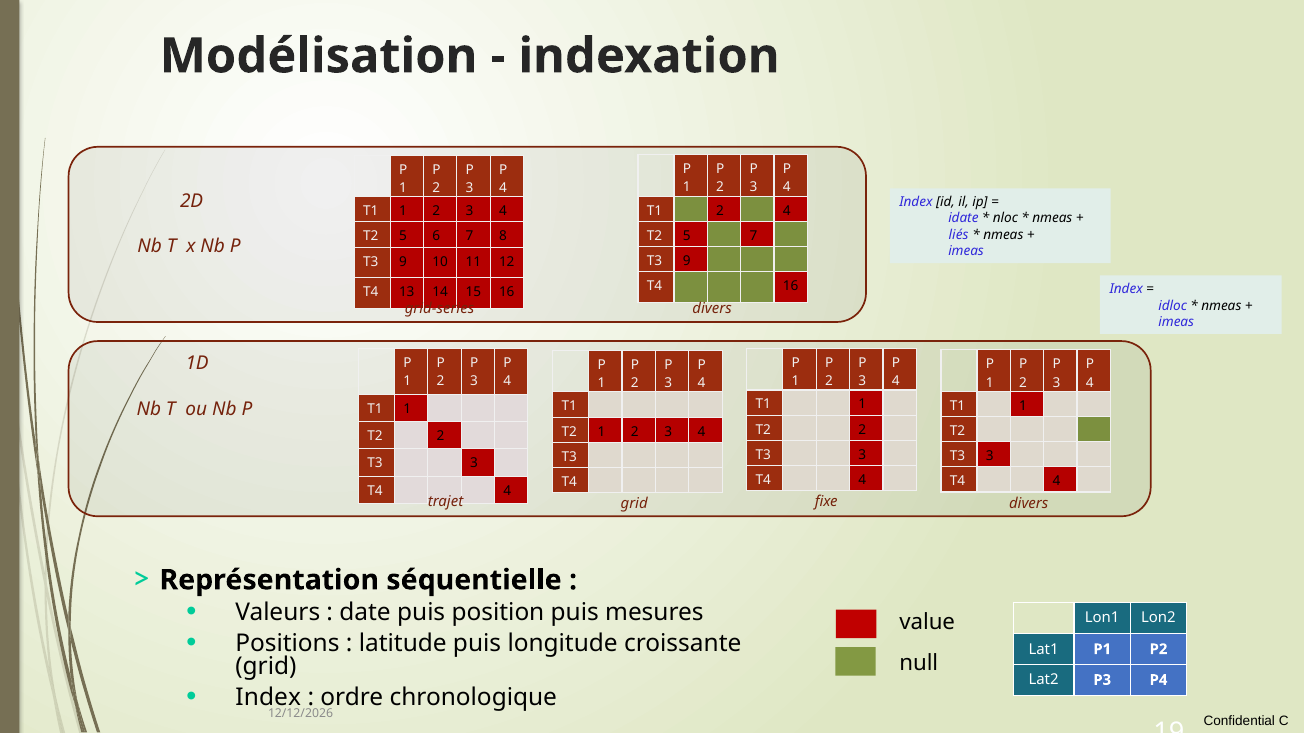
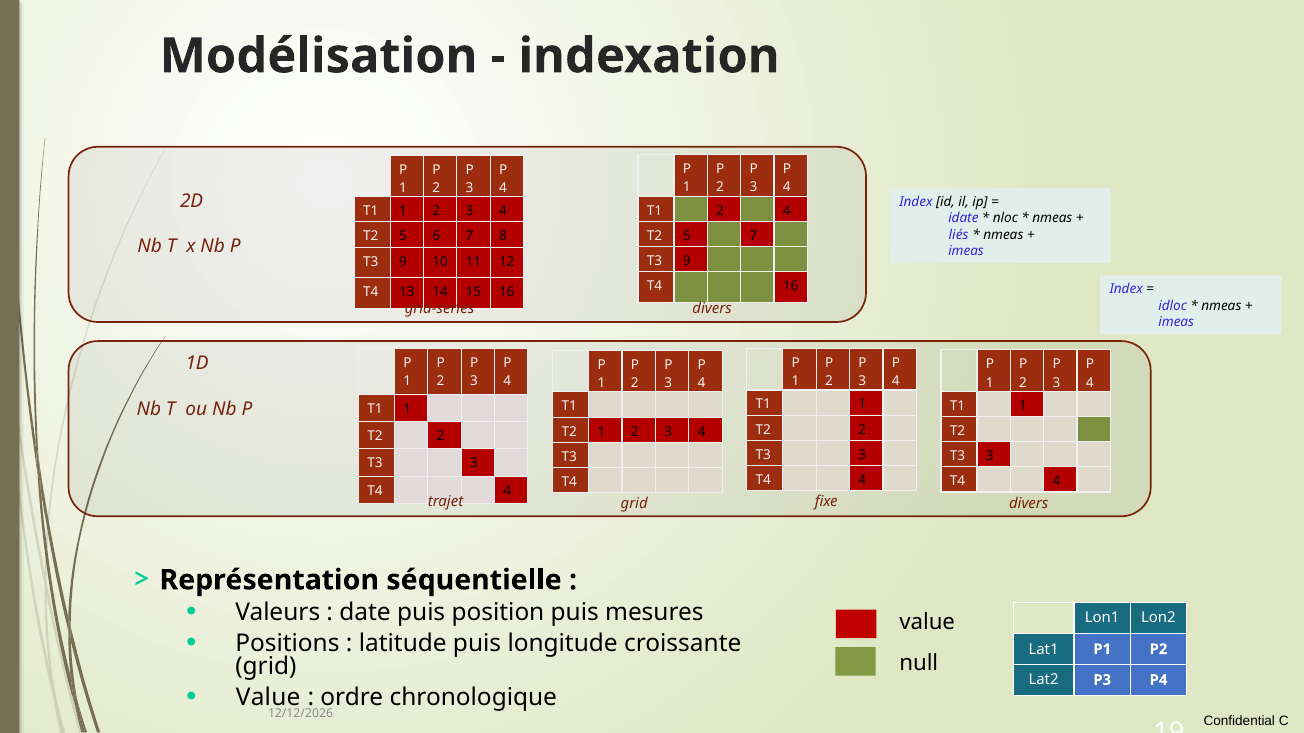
Index at (268, 698): Index -> Value
